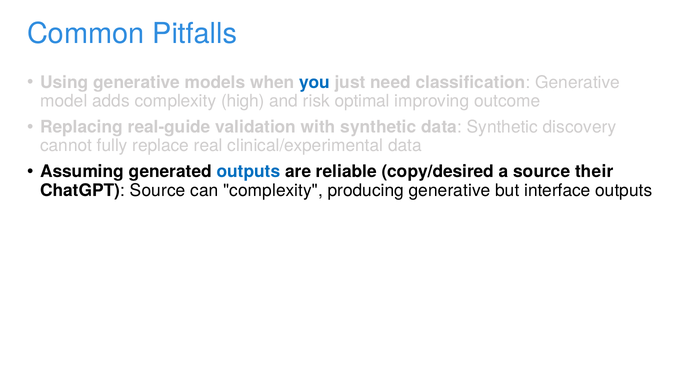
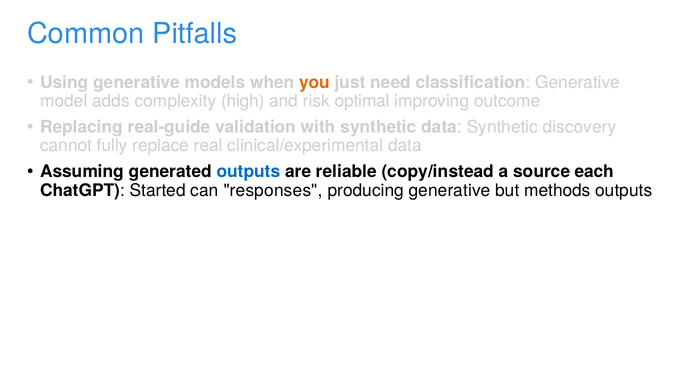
you colour: blue -> orange
copy/desired: copy/desired -> copy/instead
their: their -> each
ChatGPT Source: Source -> Started
can complexity: complexity -> responses
interface: interface -> methods
